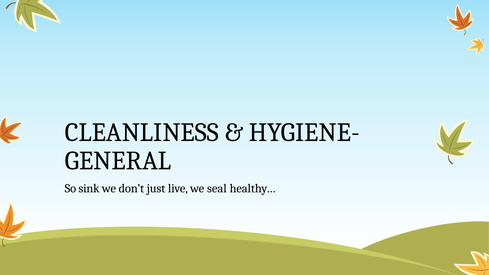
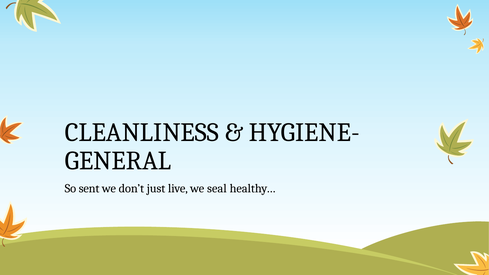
sink: sink -> sent
